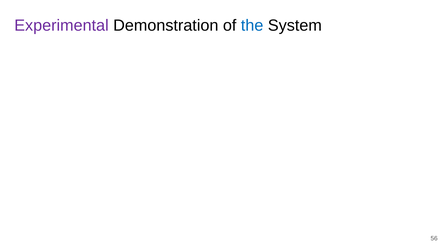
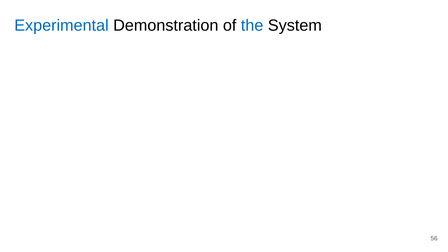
Experimental colour: purple -> blue
